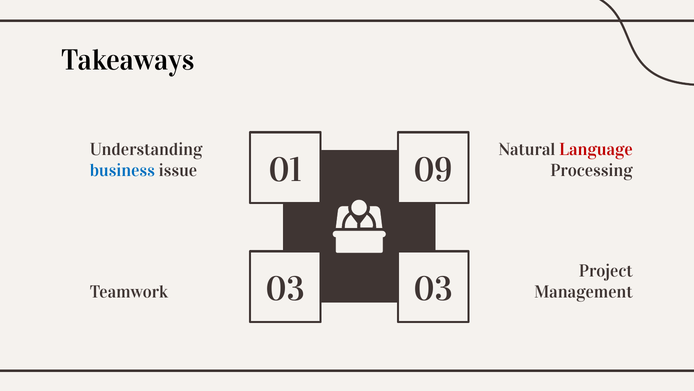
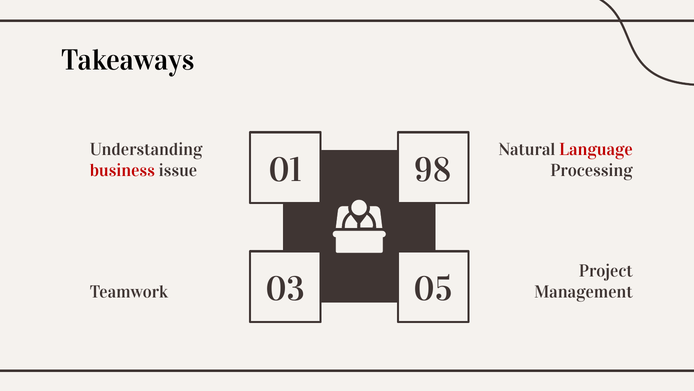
09: 09 -> 98
business colour: blue -> red
03 03: 03 -> 05
